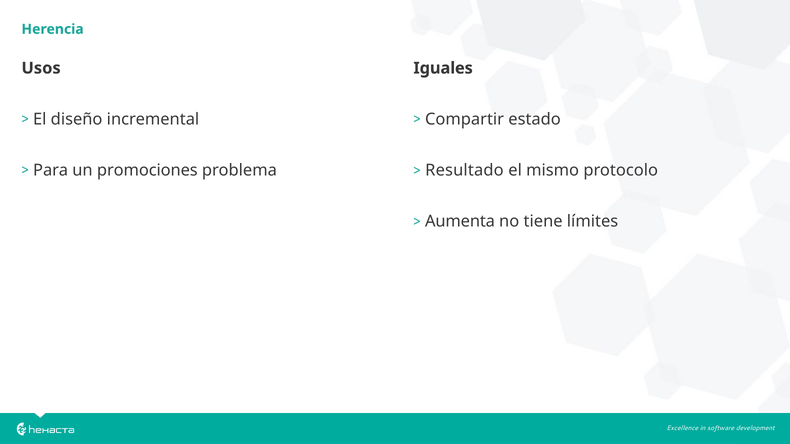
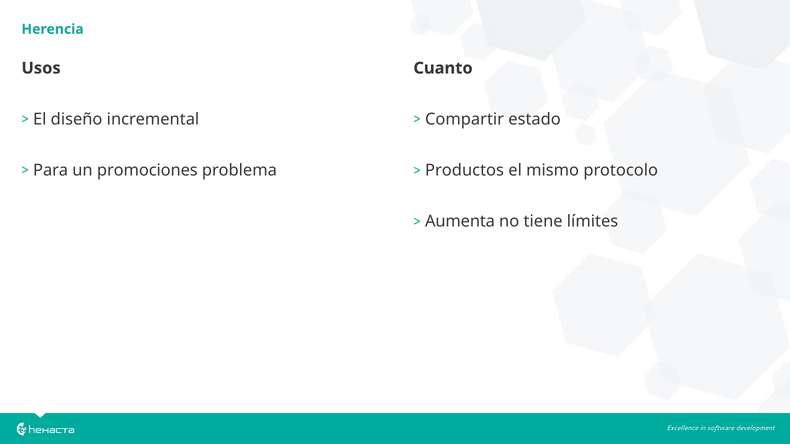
Iguales: Iguales -> Cuanto
Resultado: Resultado -> Productos
